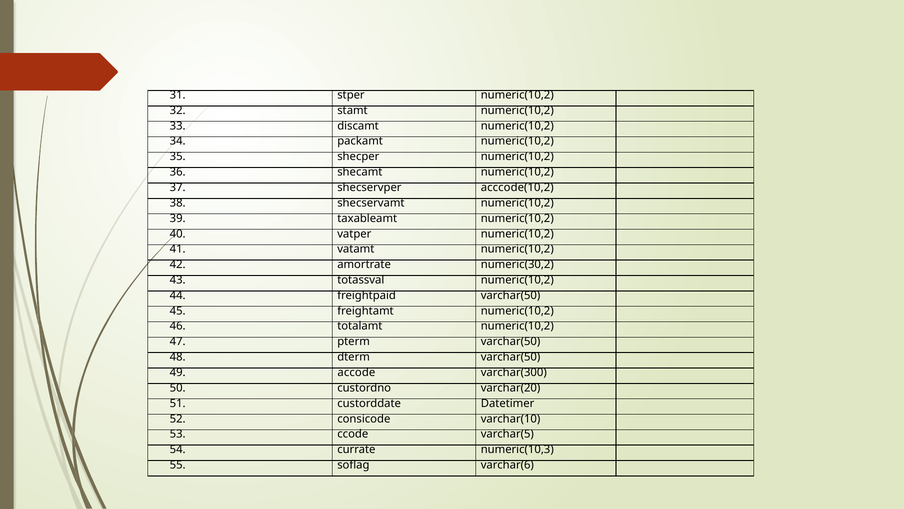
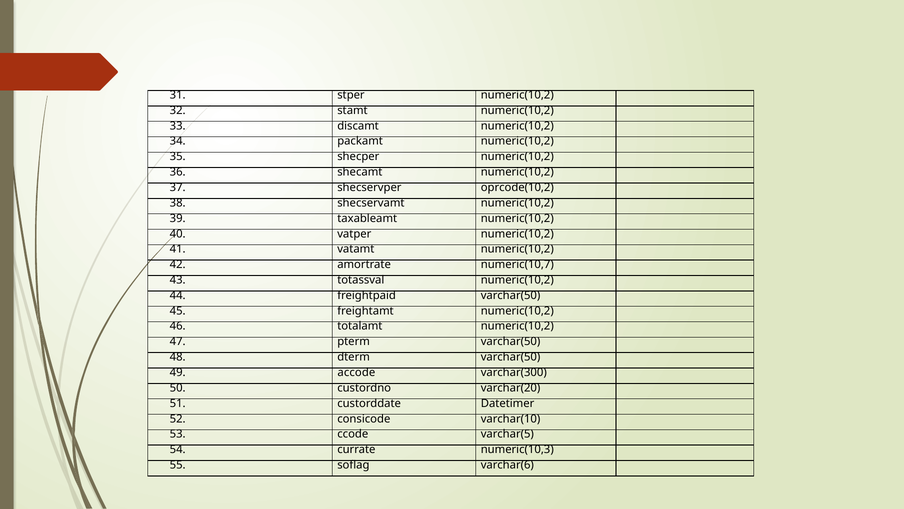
acccode(10,2: acccode(10,2 -> oprcode(10,2
numeric(30,2: numeric(30,2 -> numeric(10,7
